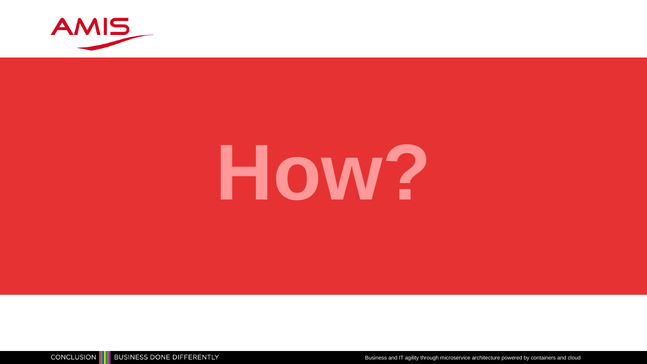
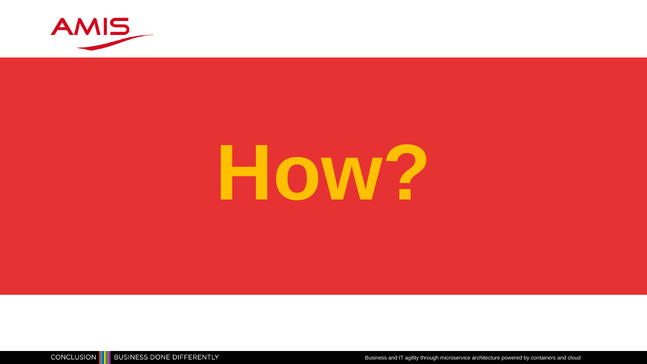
How colour: pink -> yellow
